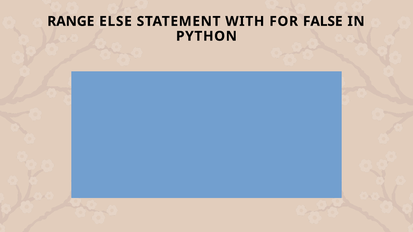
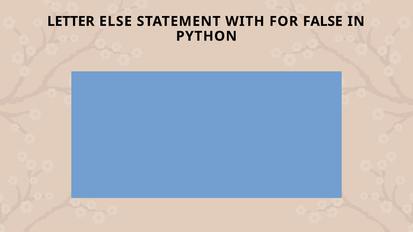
RANGE: RANGE -> LETTER
